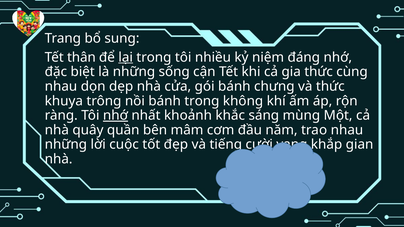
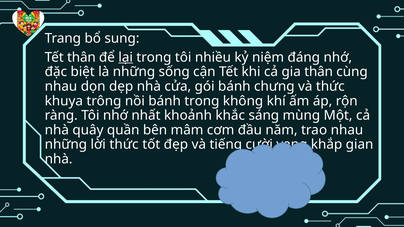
gia thức: thức -> thân
nhớ at (115, 116) underline: present -> none
lời cuộc: cuộc -> thức
